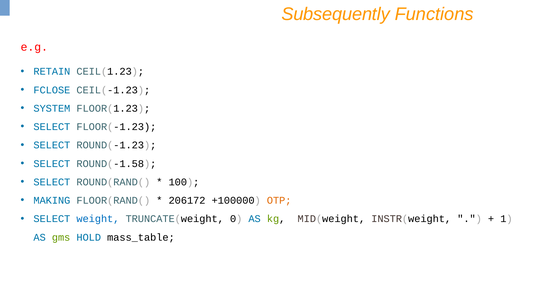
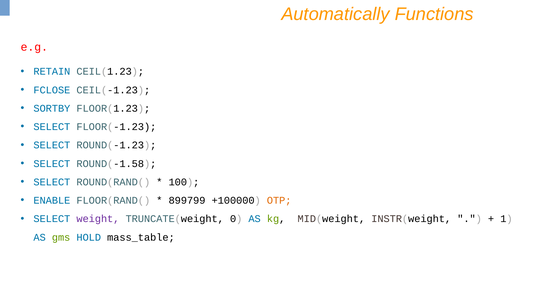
Subsequently: Subsequently -> Automatically
SYSTEM: SYSTEM -> SORTBY
MAKING: MAKING -> ENABLE
206172: 206172 -> 899799
weight colour: blue -> purple
